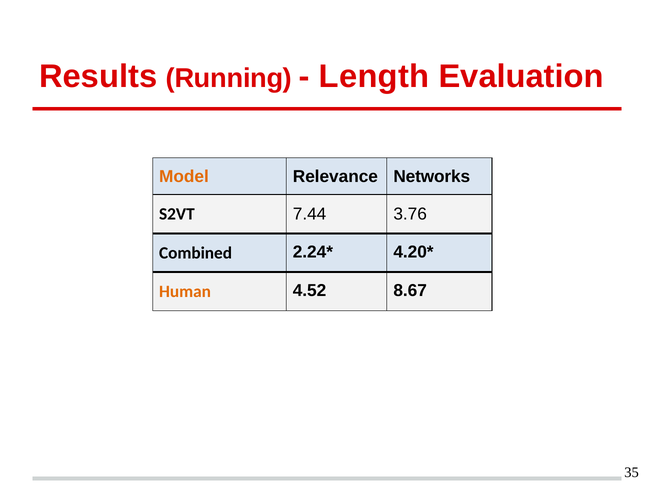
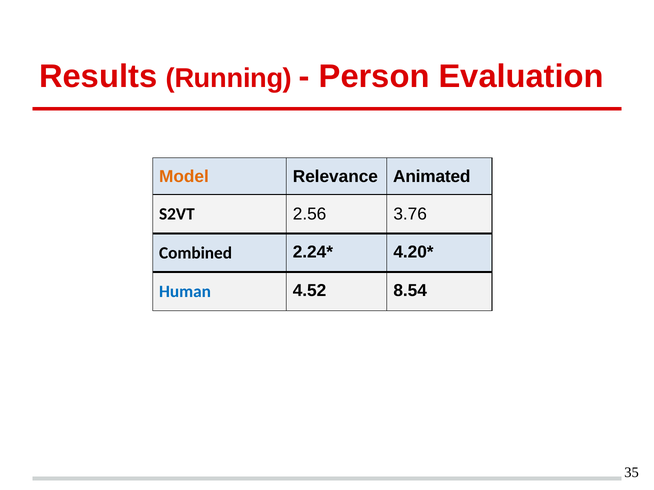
Length: Length -> Person
Networks: Networks -> Animated
7.44: 7.44 -> 2.56
Human colour: orange -> blue
8.67: 8.67 -> 8.54
